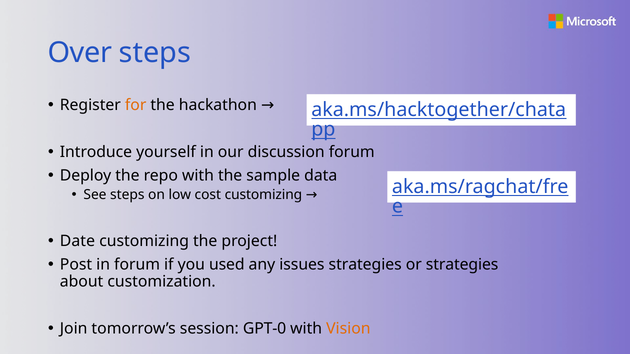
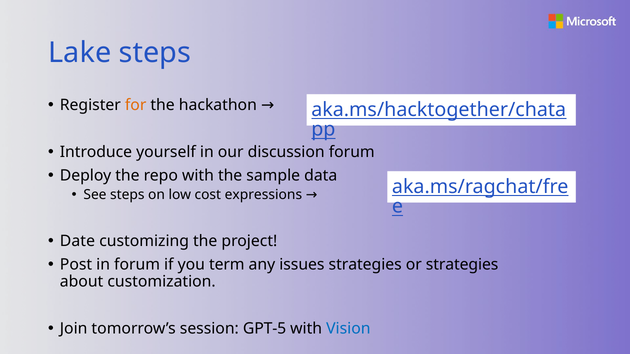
Over: Over -> Lake
cost customizing: customizing -> expressions
used: used -> term
GPT-0: GPT-0 -> GPT-5
Vision colour: orange -> blue
